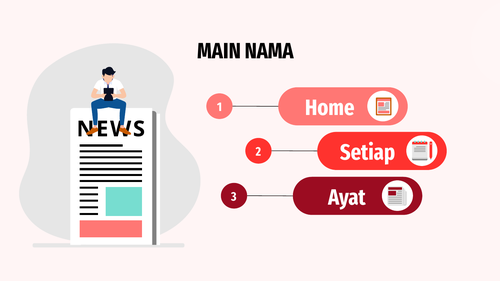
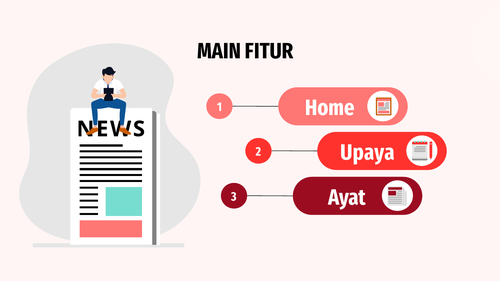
NAMA: NAMA -> FITUR
Setiap: Setiap -> Upaya
